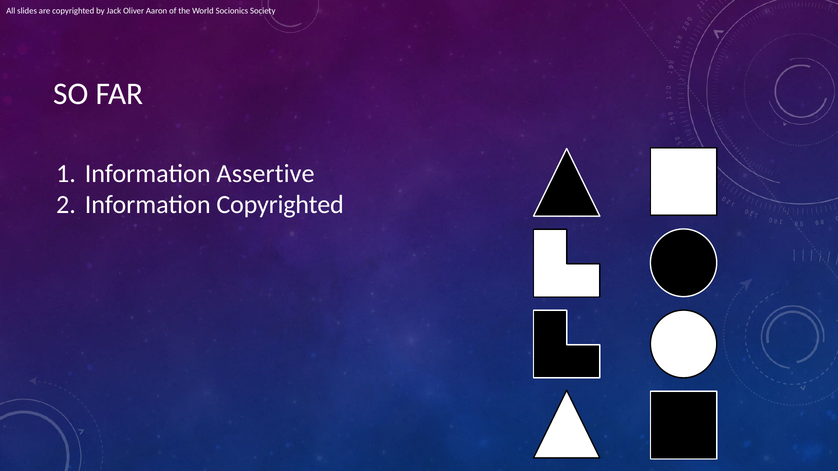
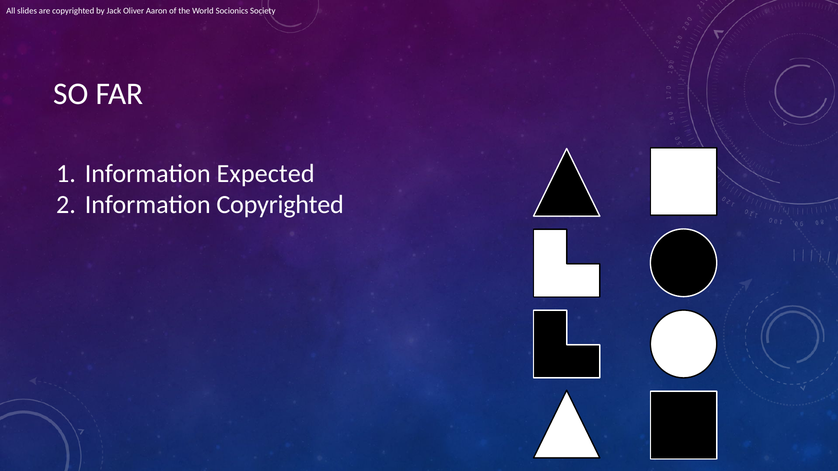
Assertive: Assertive -> Expected
